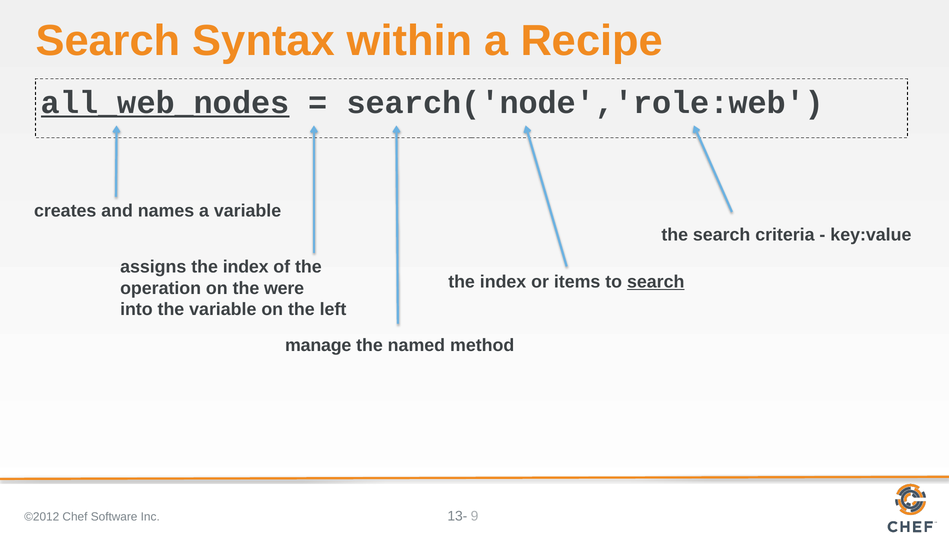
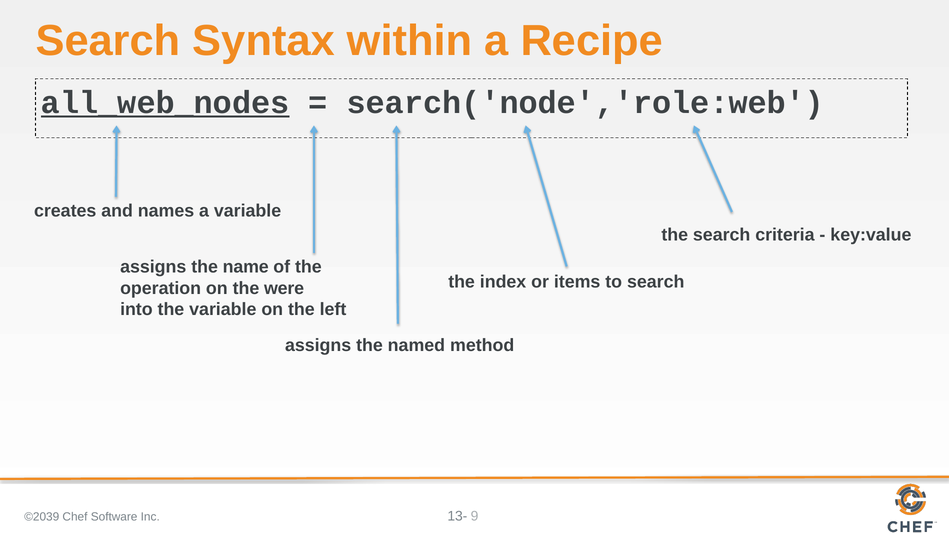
assigns the index: index -> name
search at (656, 282) underline: present -> none
manage at (318, 345): manage -> assigns
©2012: ©2012 -> ©2039
